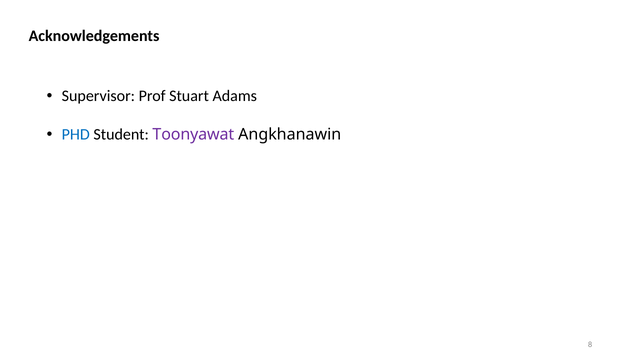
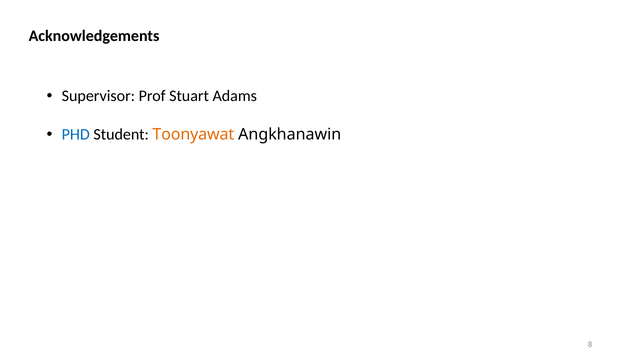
Toonyawat colour: purple -> orange
